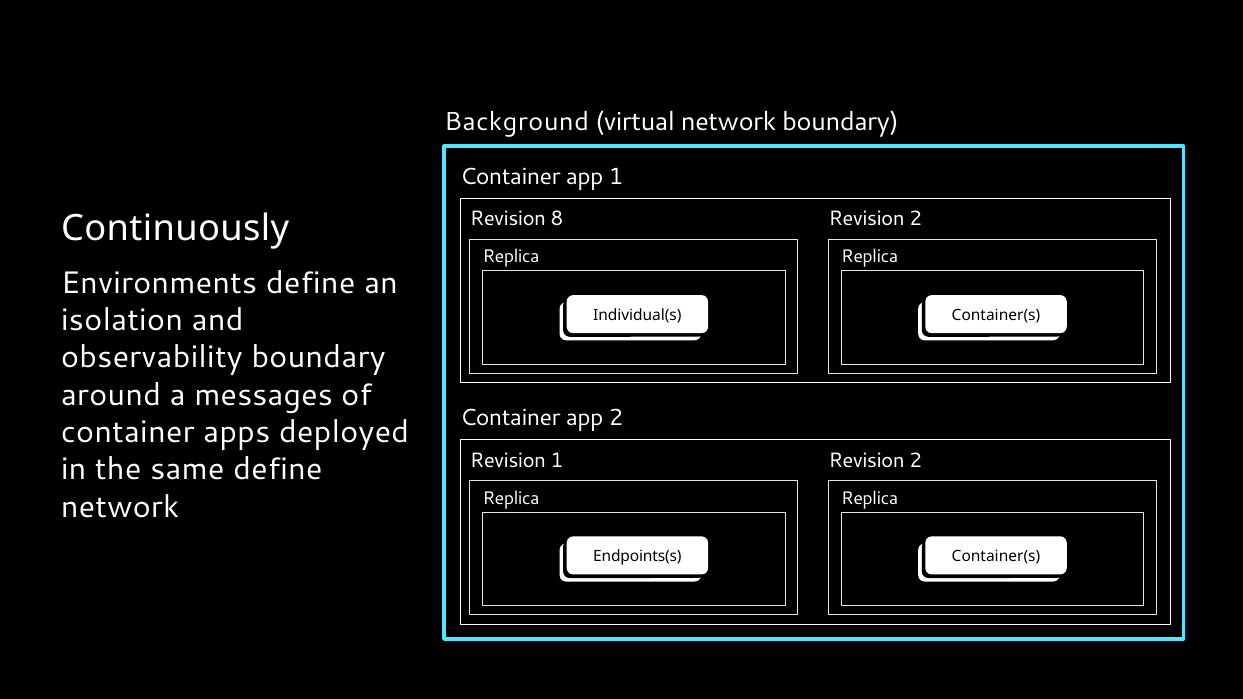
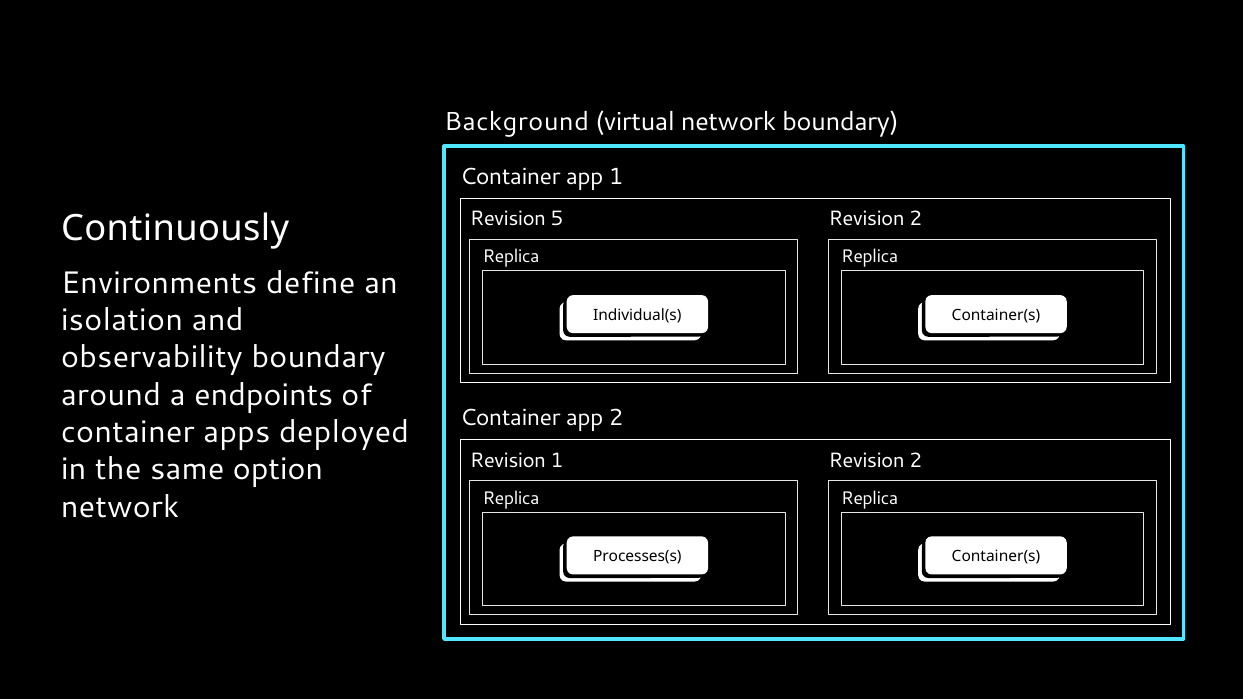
8: 8 -> 5
messages: messages -> endpoints
same define: define -> option
Endpoints(s: Endpoints(s -> Processes(s
